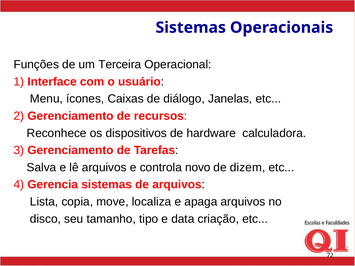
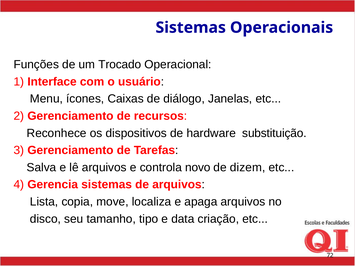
Terceira: Terceira -> Trocado
calculadora: calculadora -> substituição
